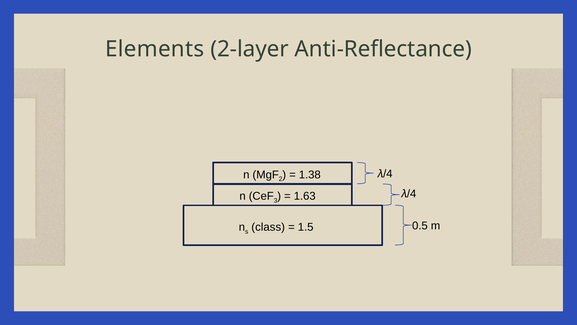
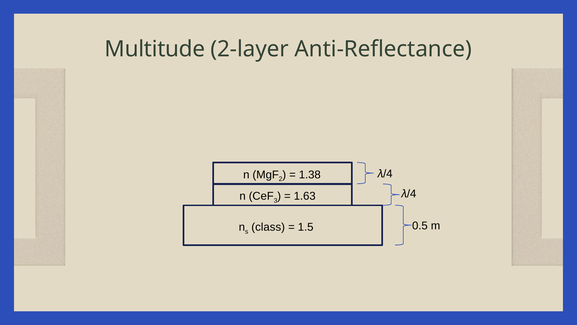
Elements: Elements -> Multitude
